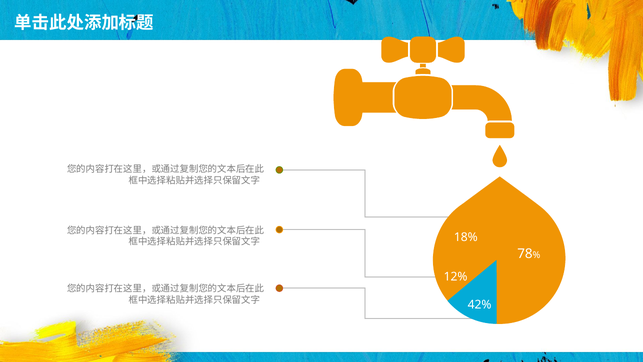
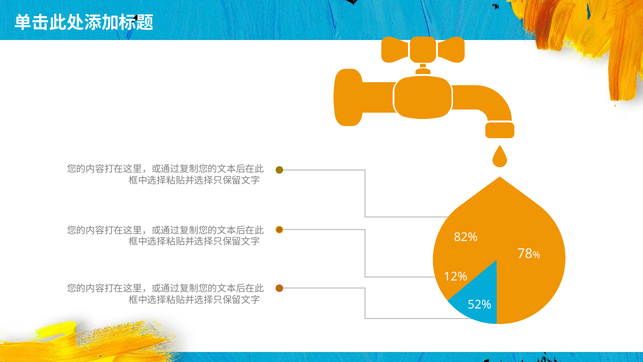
18%: 18% -> 82%
42%: 42% -> 52%
